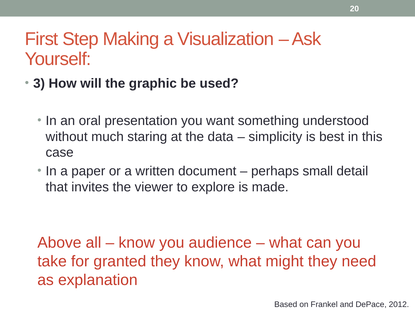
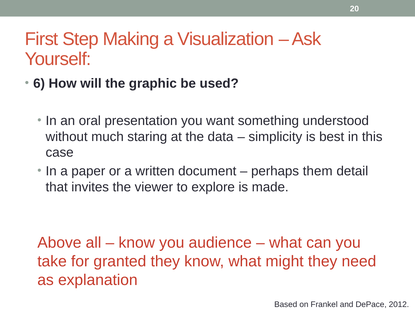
3: 3 -> 6
small: small -> them
